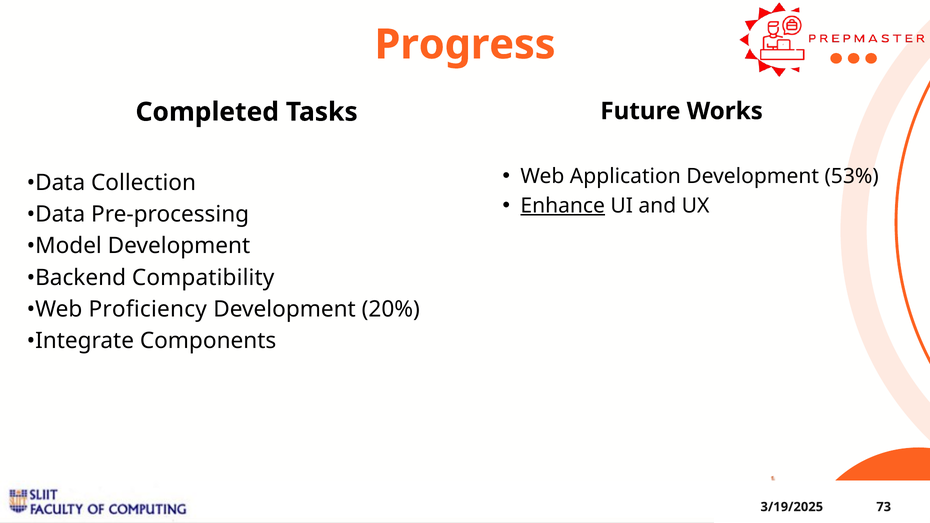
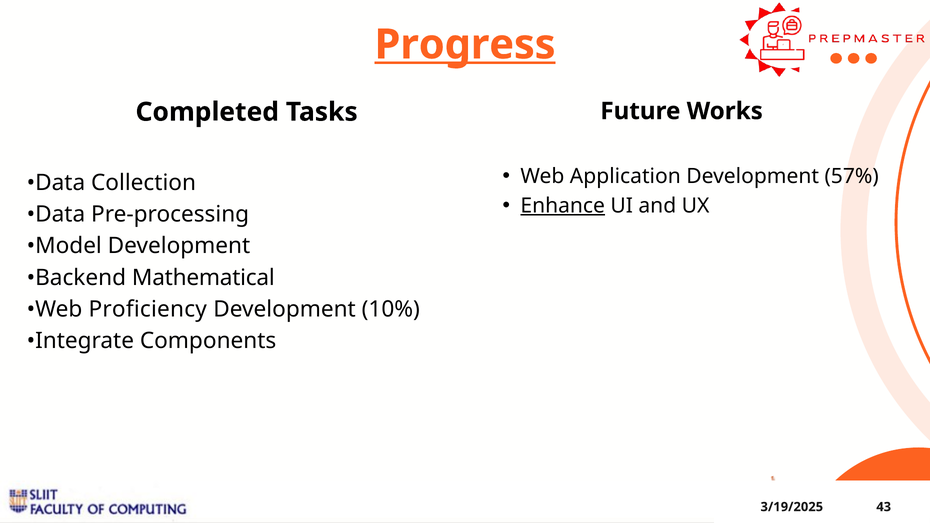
Progress underline: none -> present
53%: 53% -> 57%
Compatibility: Compatibility -> Mathematical
20%: 20% -> 10%
73: 73 -> 43
